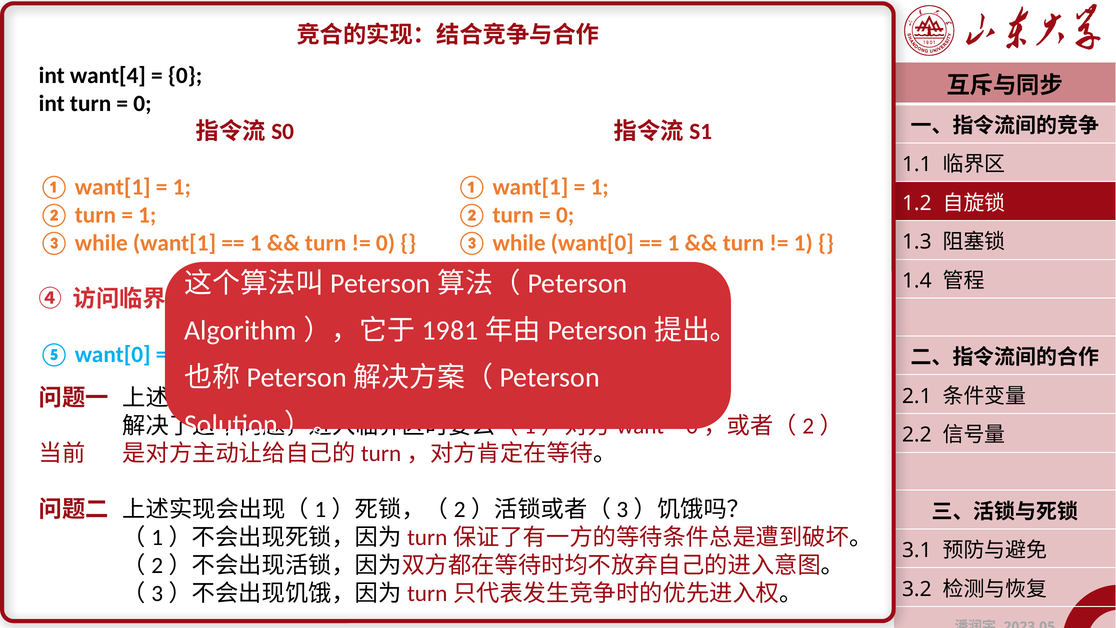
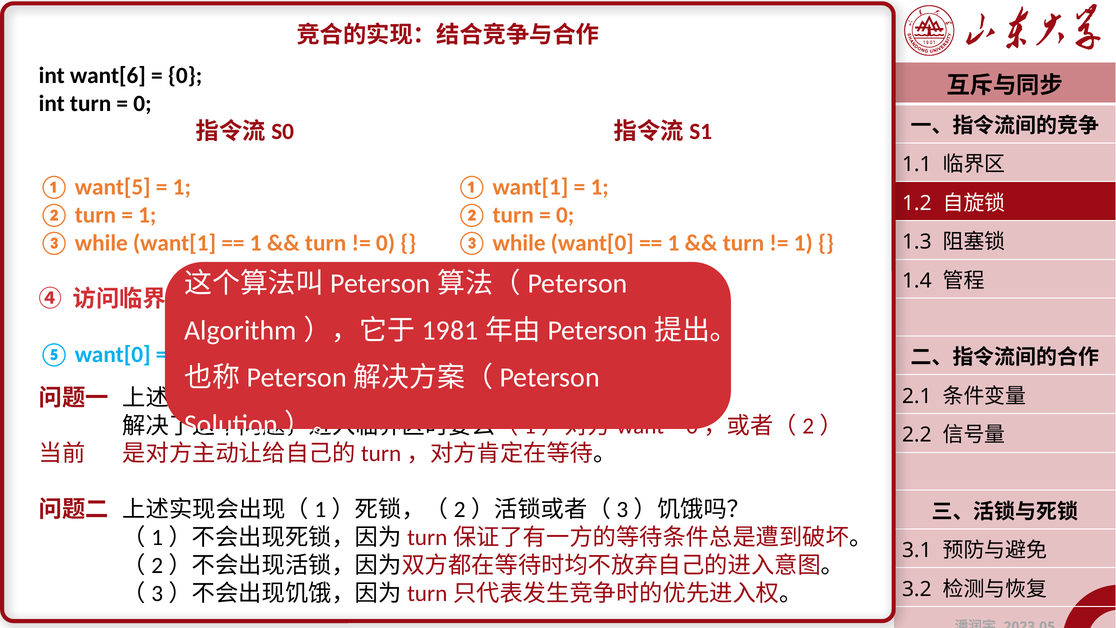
want[4: want[4 -> want[6
want[1 at (113, 187): want[1 -> want[5
